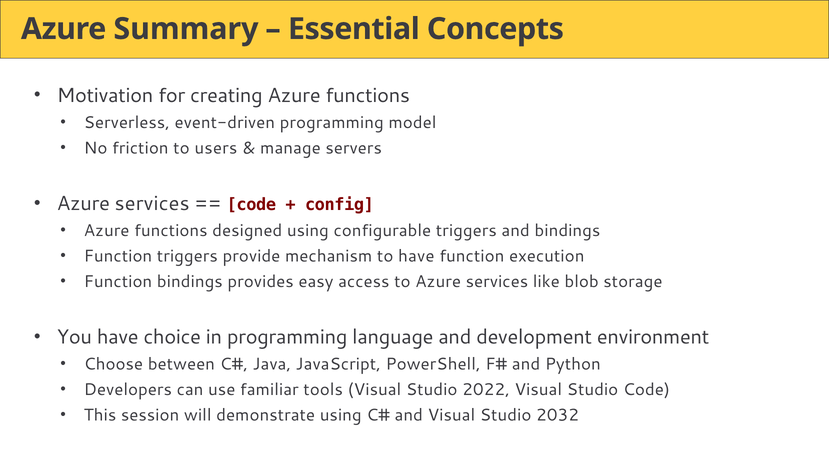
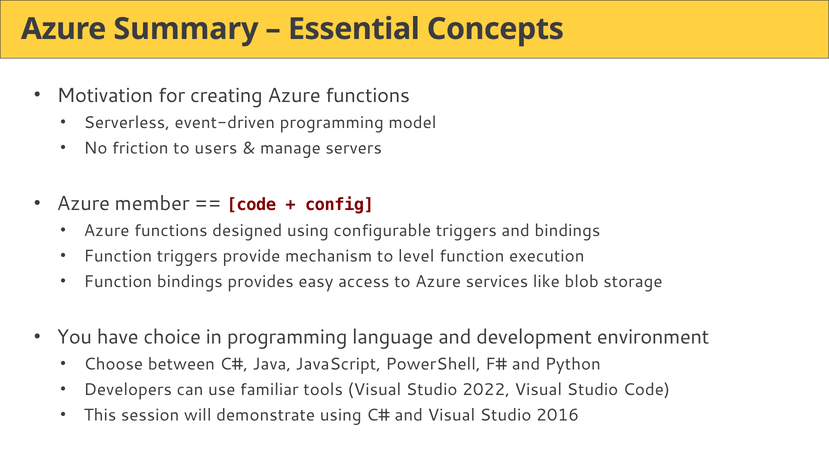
services at (152, 204): services -> member
to have: have -> level
2032: 2032 -> 2016
